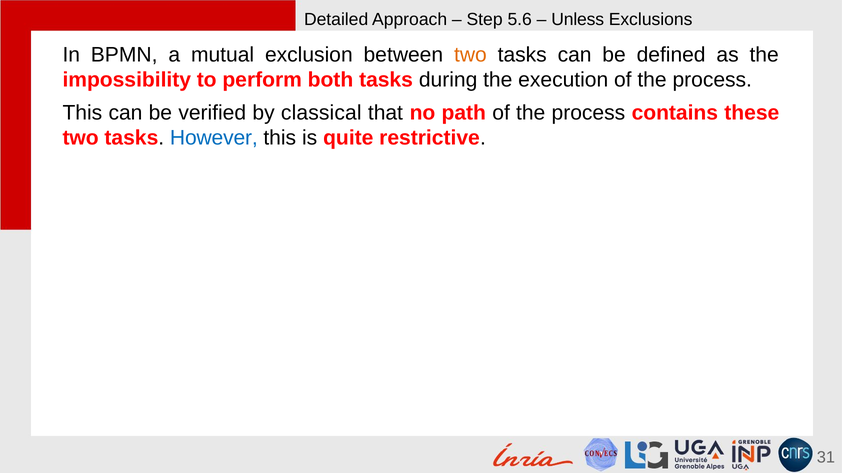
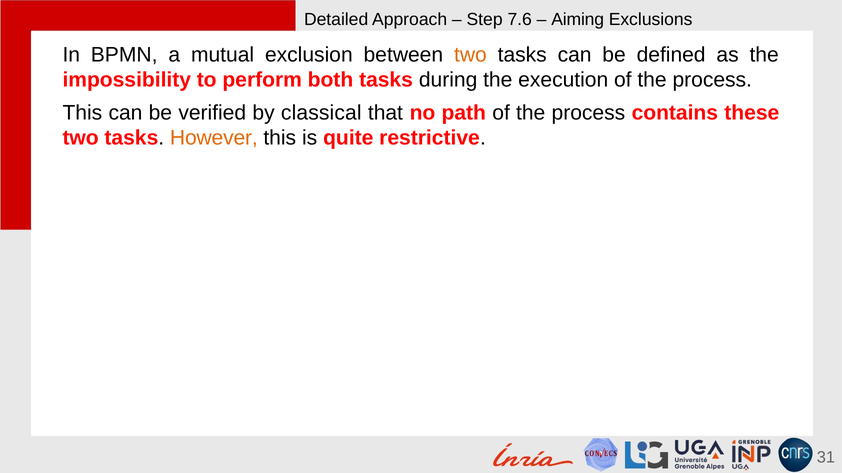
5.6: 5.6 -> 7.6
Unless: Unless -> Aiming
However colour: blue -> orange
